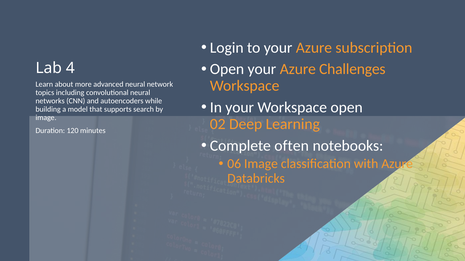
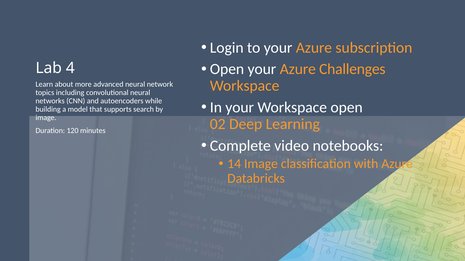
often: often -> video
06: 06 -> 14
